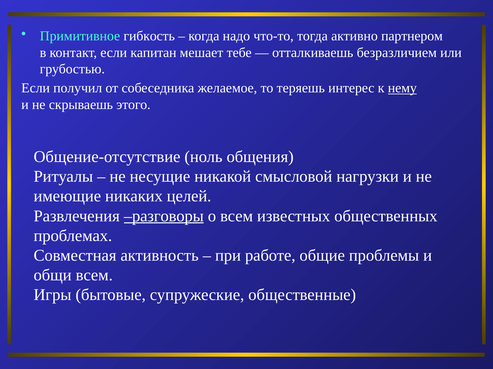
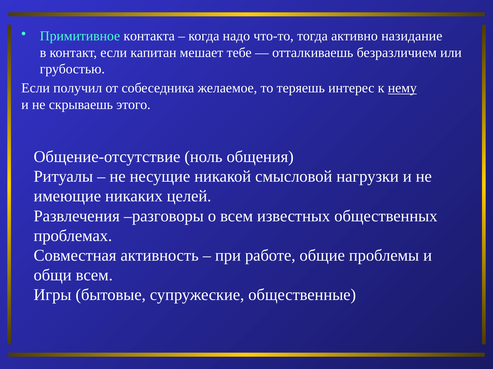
гибкость: гибкость -> контакта
партнером: партнером -> назидание
разговоры underline: present -> none
